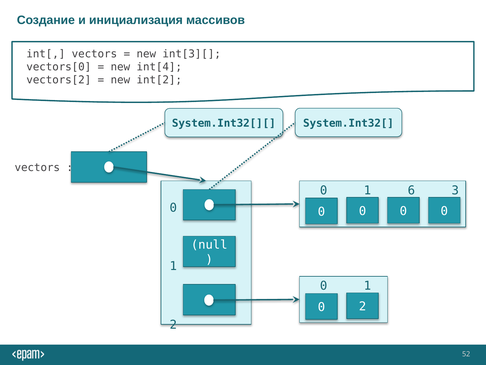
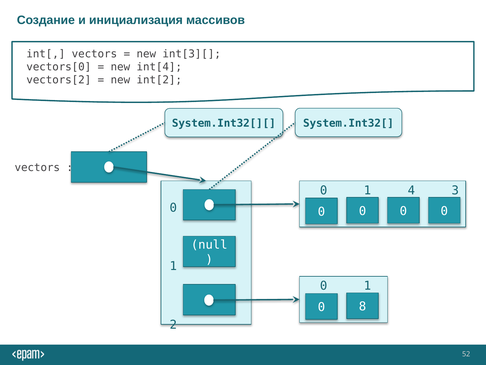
6: 6 -> 4
0 2: 2 -> 8
